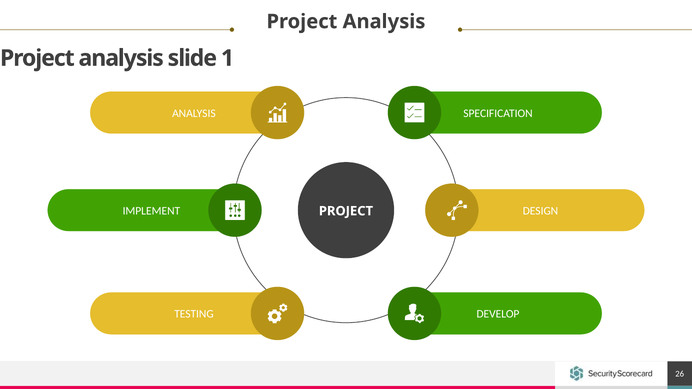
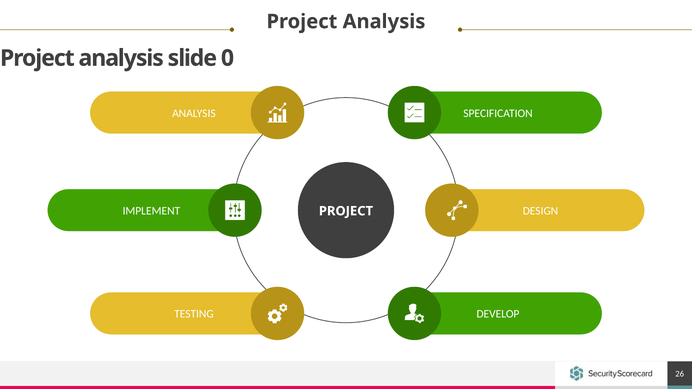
1: 1 -> 0
